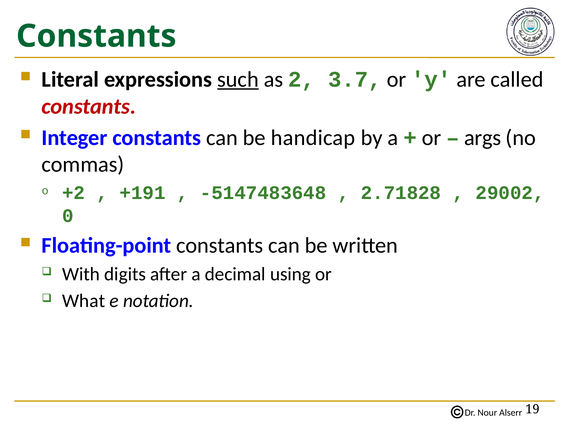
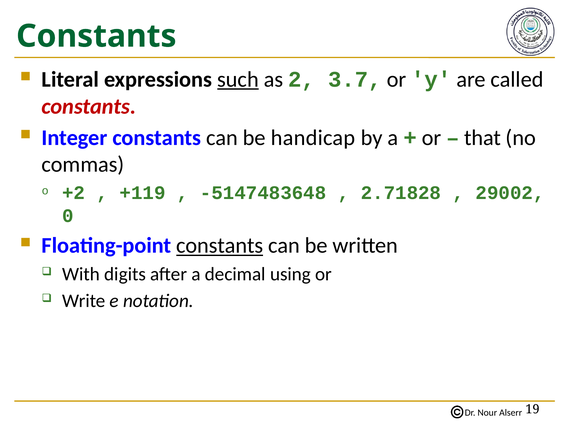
args: args -> that
+191: +191 -> +119
constants at (220, 245) underline: none -> present
What: What -> Write
